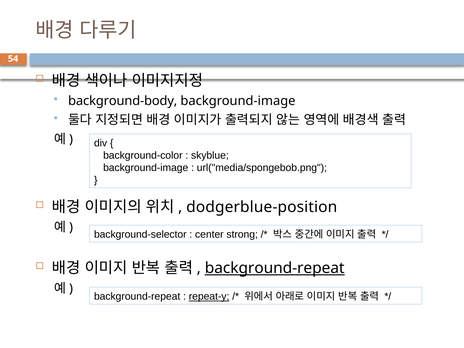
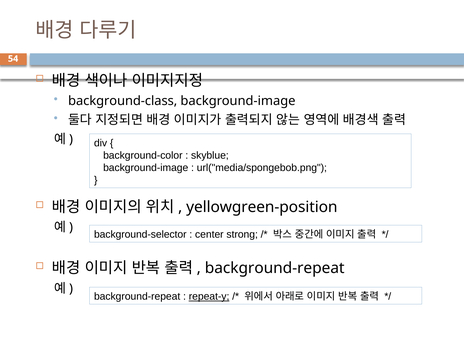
background-body: background-body -> background-class
dodgerblue-position: dodgerblue-position -> yellowgreen-position
background-repeat at (275, 268) underline: present -> none
